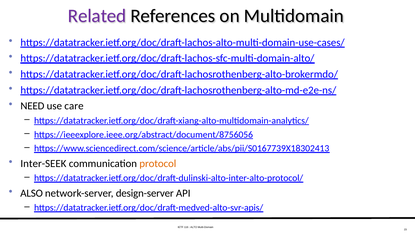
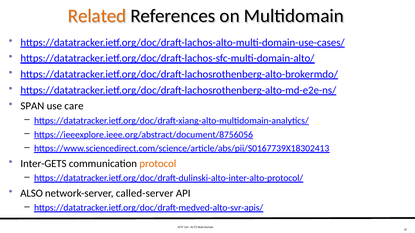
Related colour: purple -> orange
NEED: NEED -> SPAN
Inter-SEEK: Inter-SEEK -> Inter-GETS
design-server: design-server -> called-server
